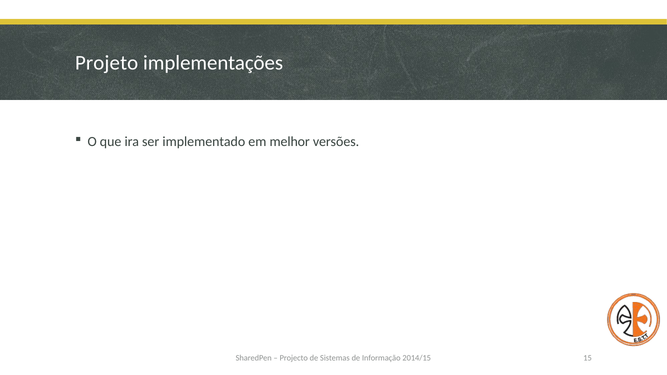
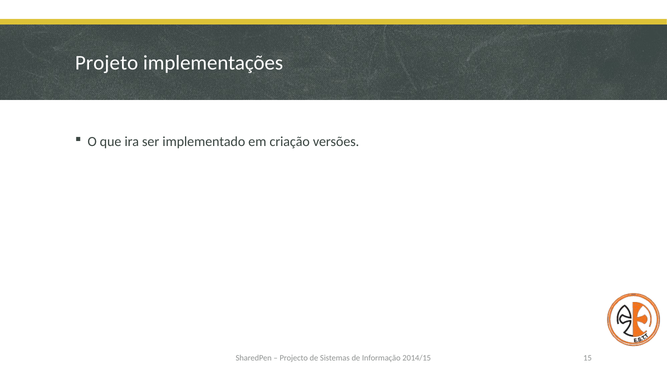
melhor: melhor -> criação
